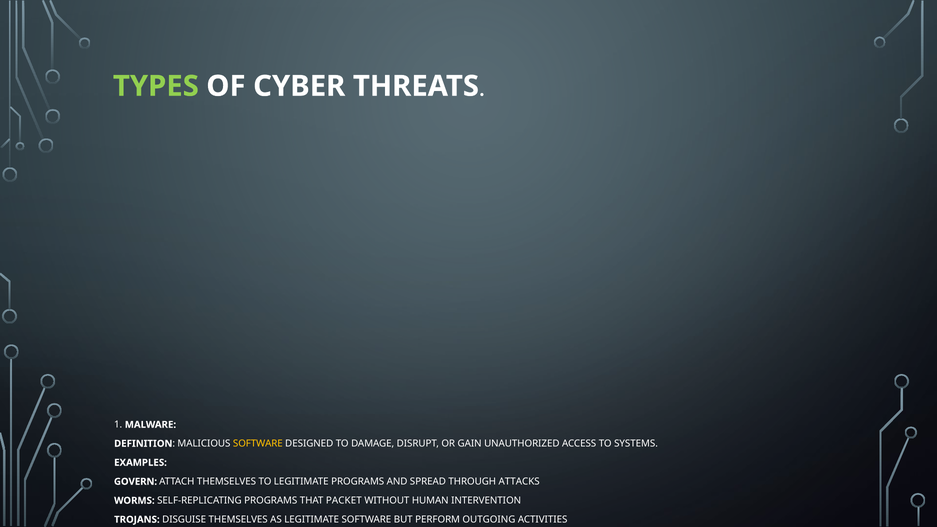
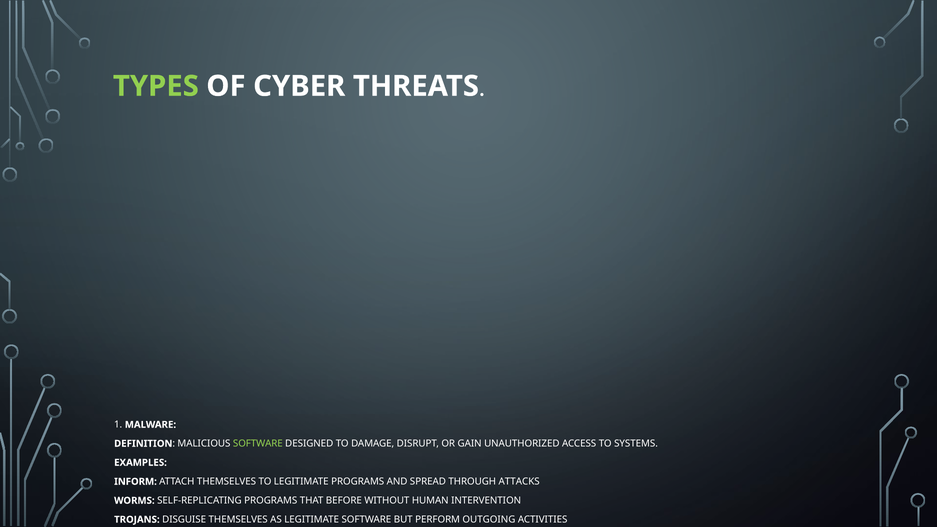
SOFTWARE at (258, 444) colour: yellow -> light green
GOVERN: GOVERN -> INFORM
PACKET: PACKET -> BEFORE
